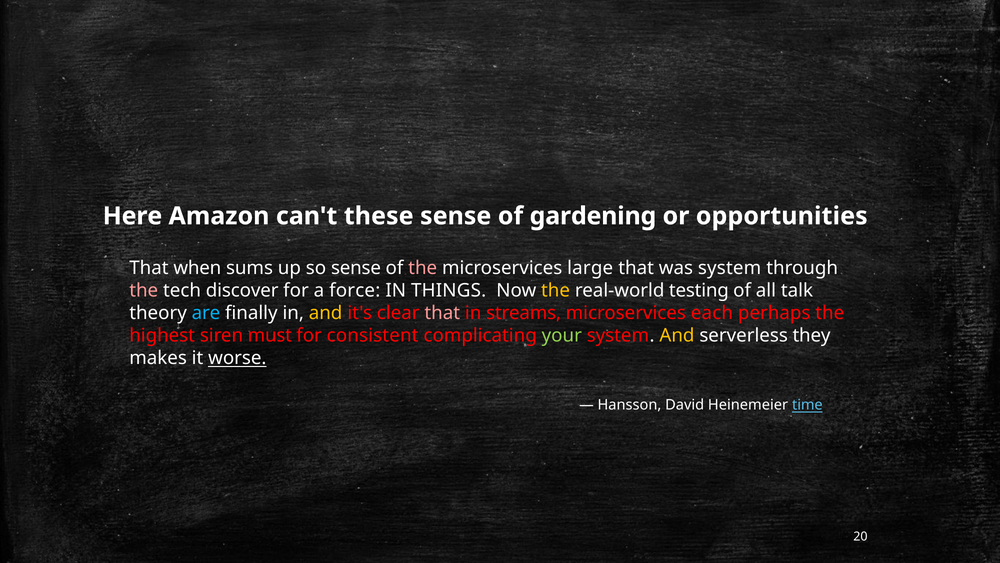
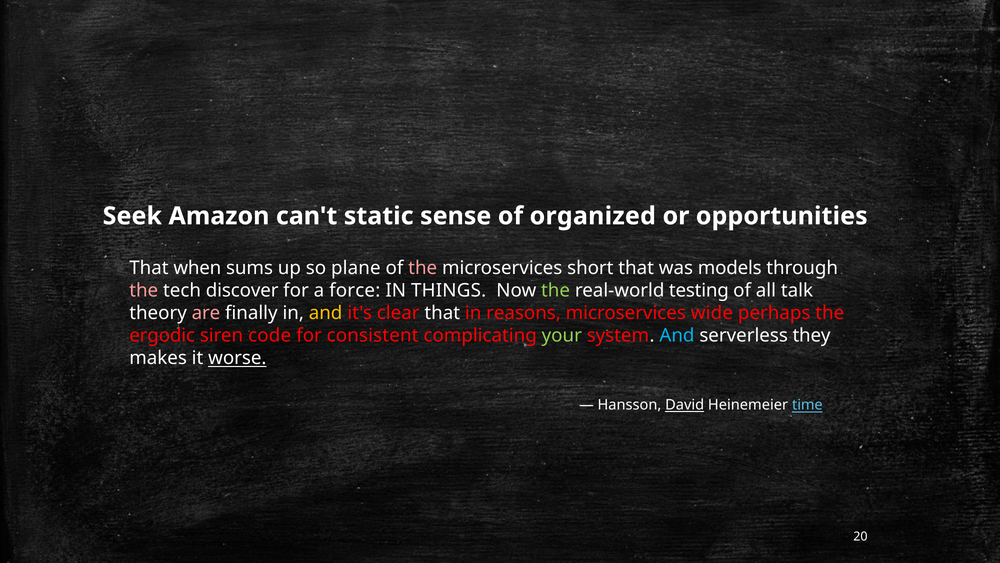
Here: Here -> Seek
these: these -> static
gardening: gardening -> organized
so sense: sense -> plane
large: large -> short
was system: system -> models
the at (556, 291) colour: yellow -> light green
are colour: light blue -> pink
that at (442, 313) colour: pink -> white
streams: streams -> reasons
each: each -> wide
highest: highest -> ergodic
must: must -> code
And at (677, 336) colour: yellow -> light blue
David underline: none -> present
